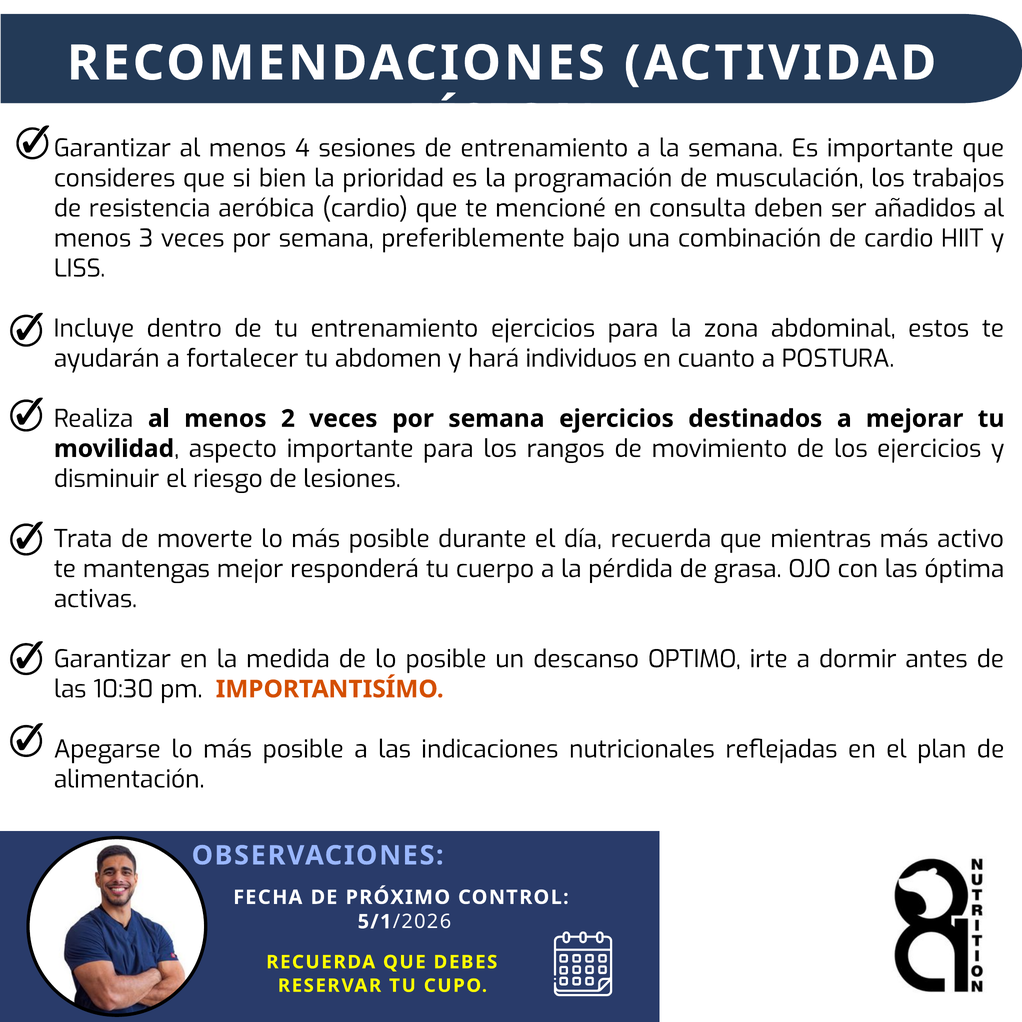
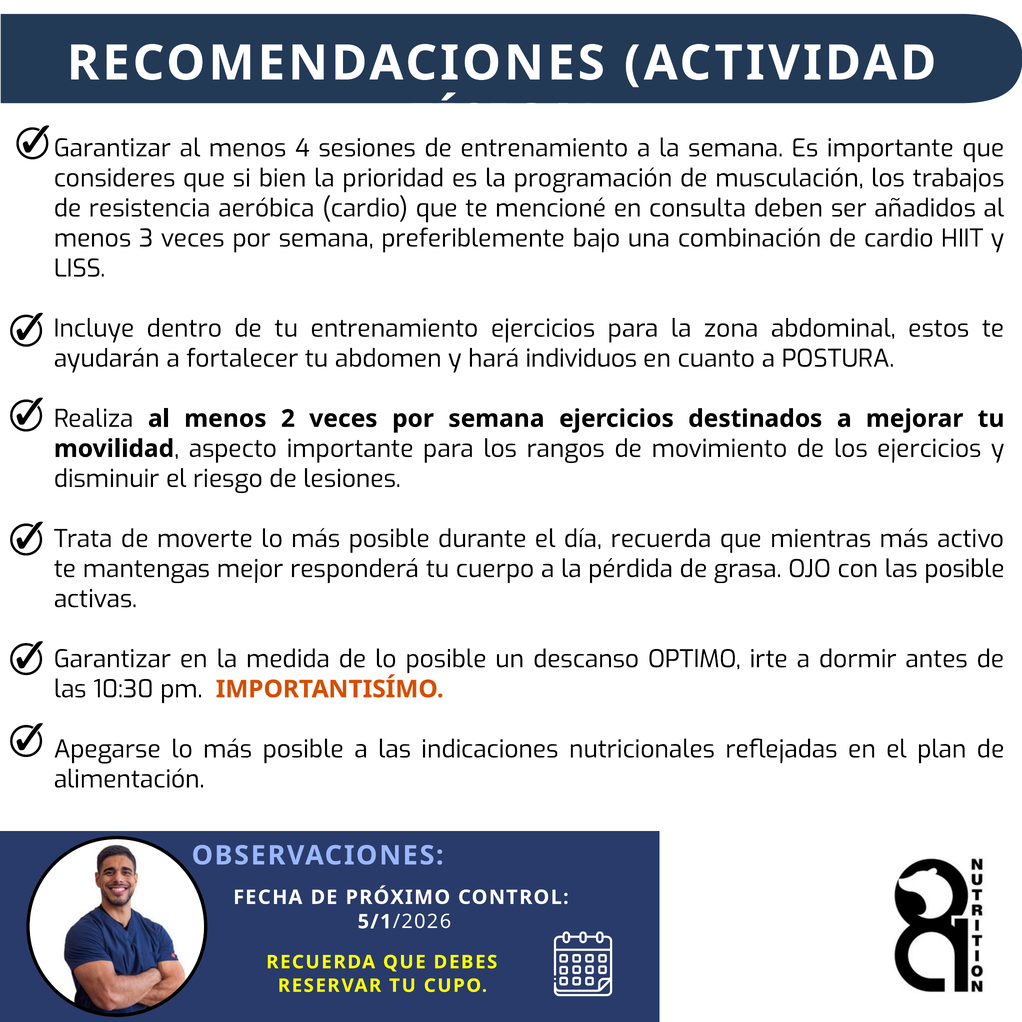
las óptima: óptima -> posible
